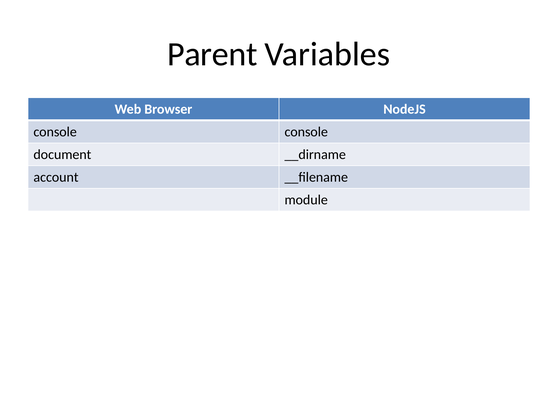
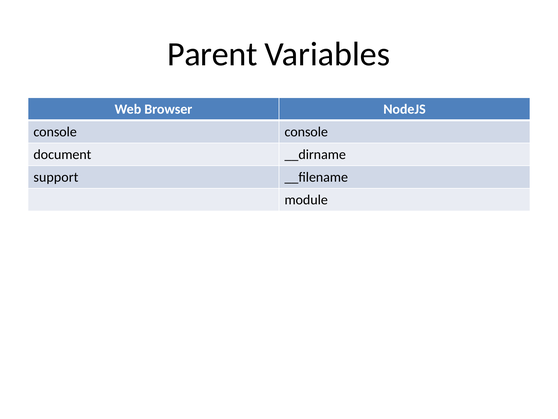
account: account -> support
